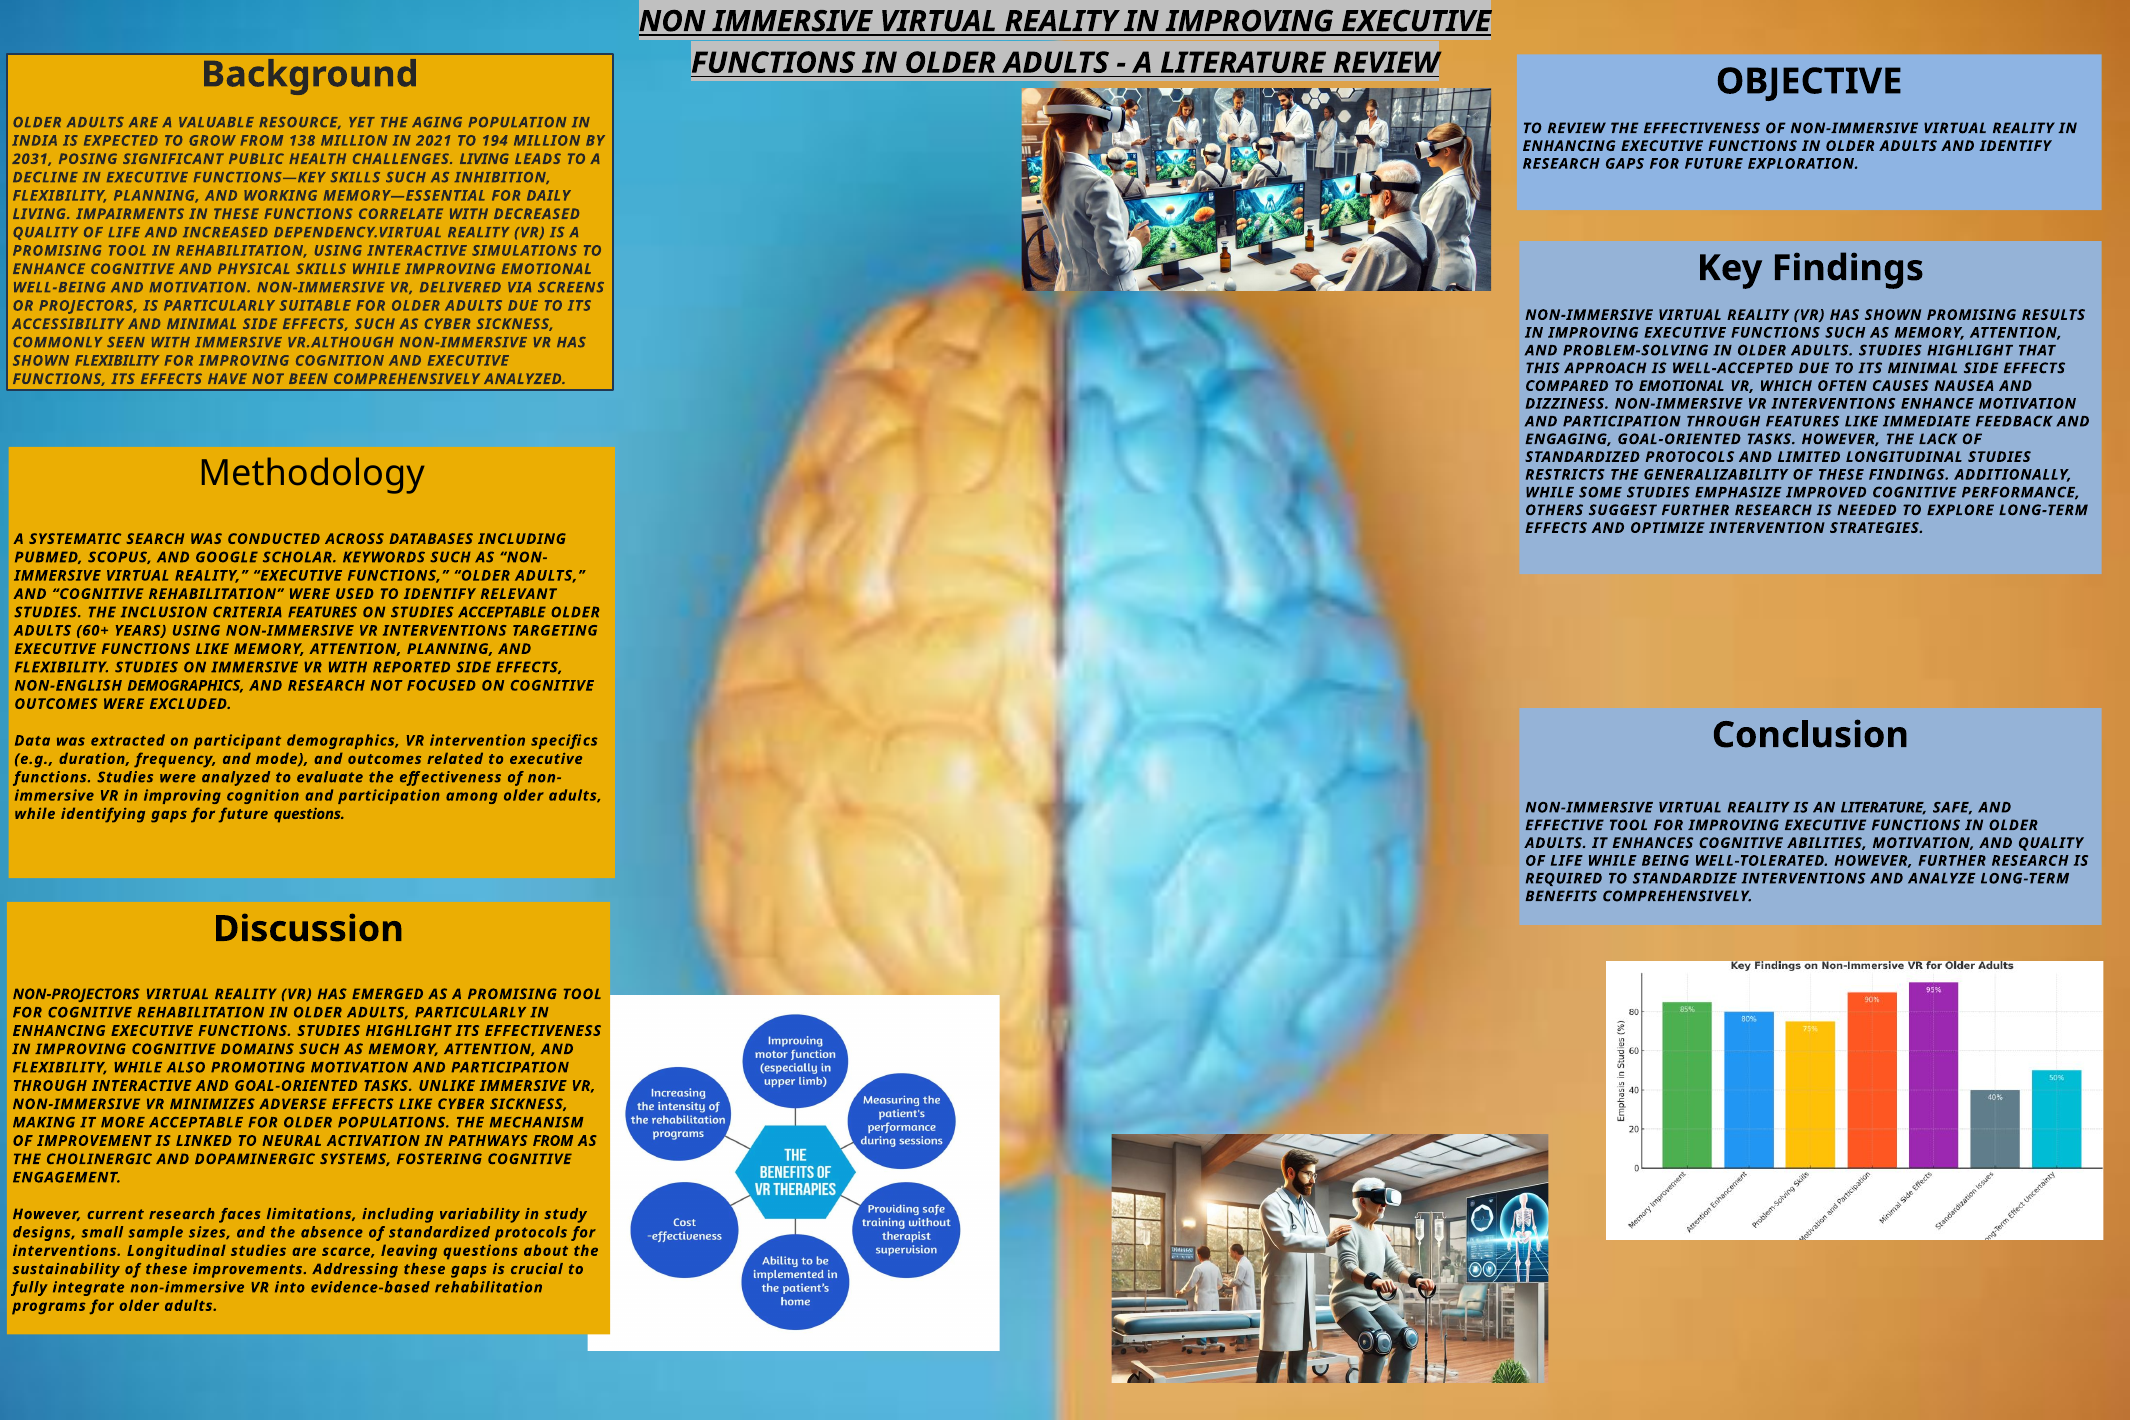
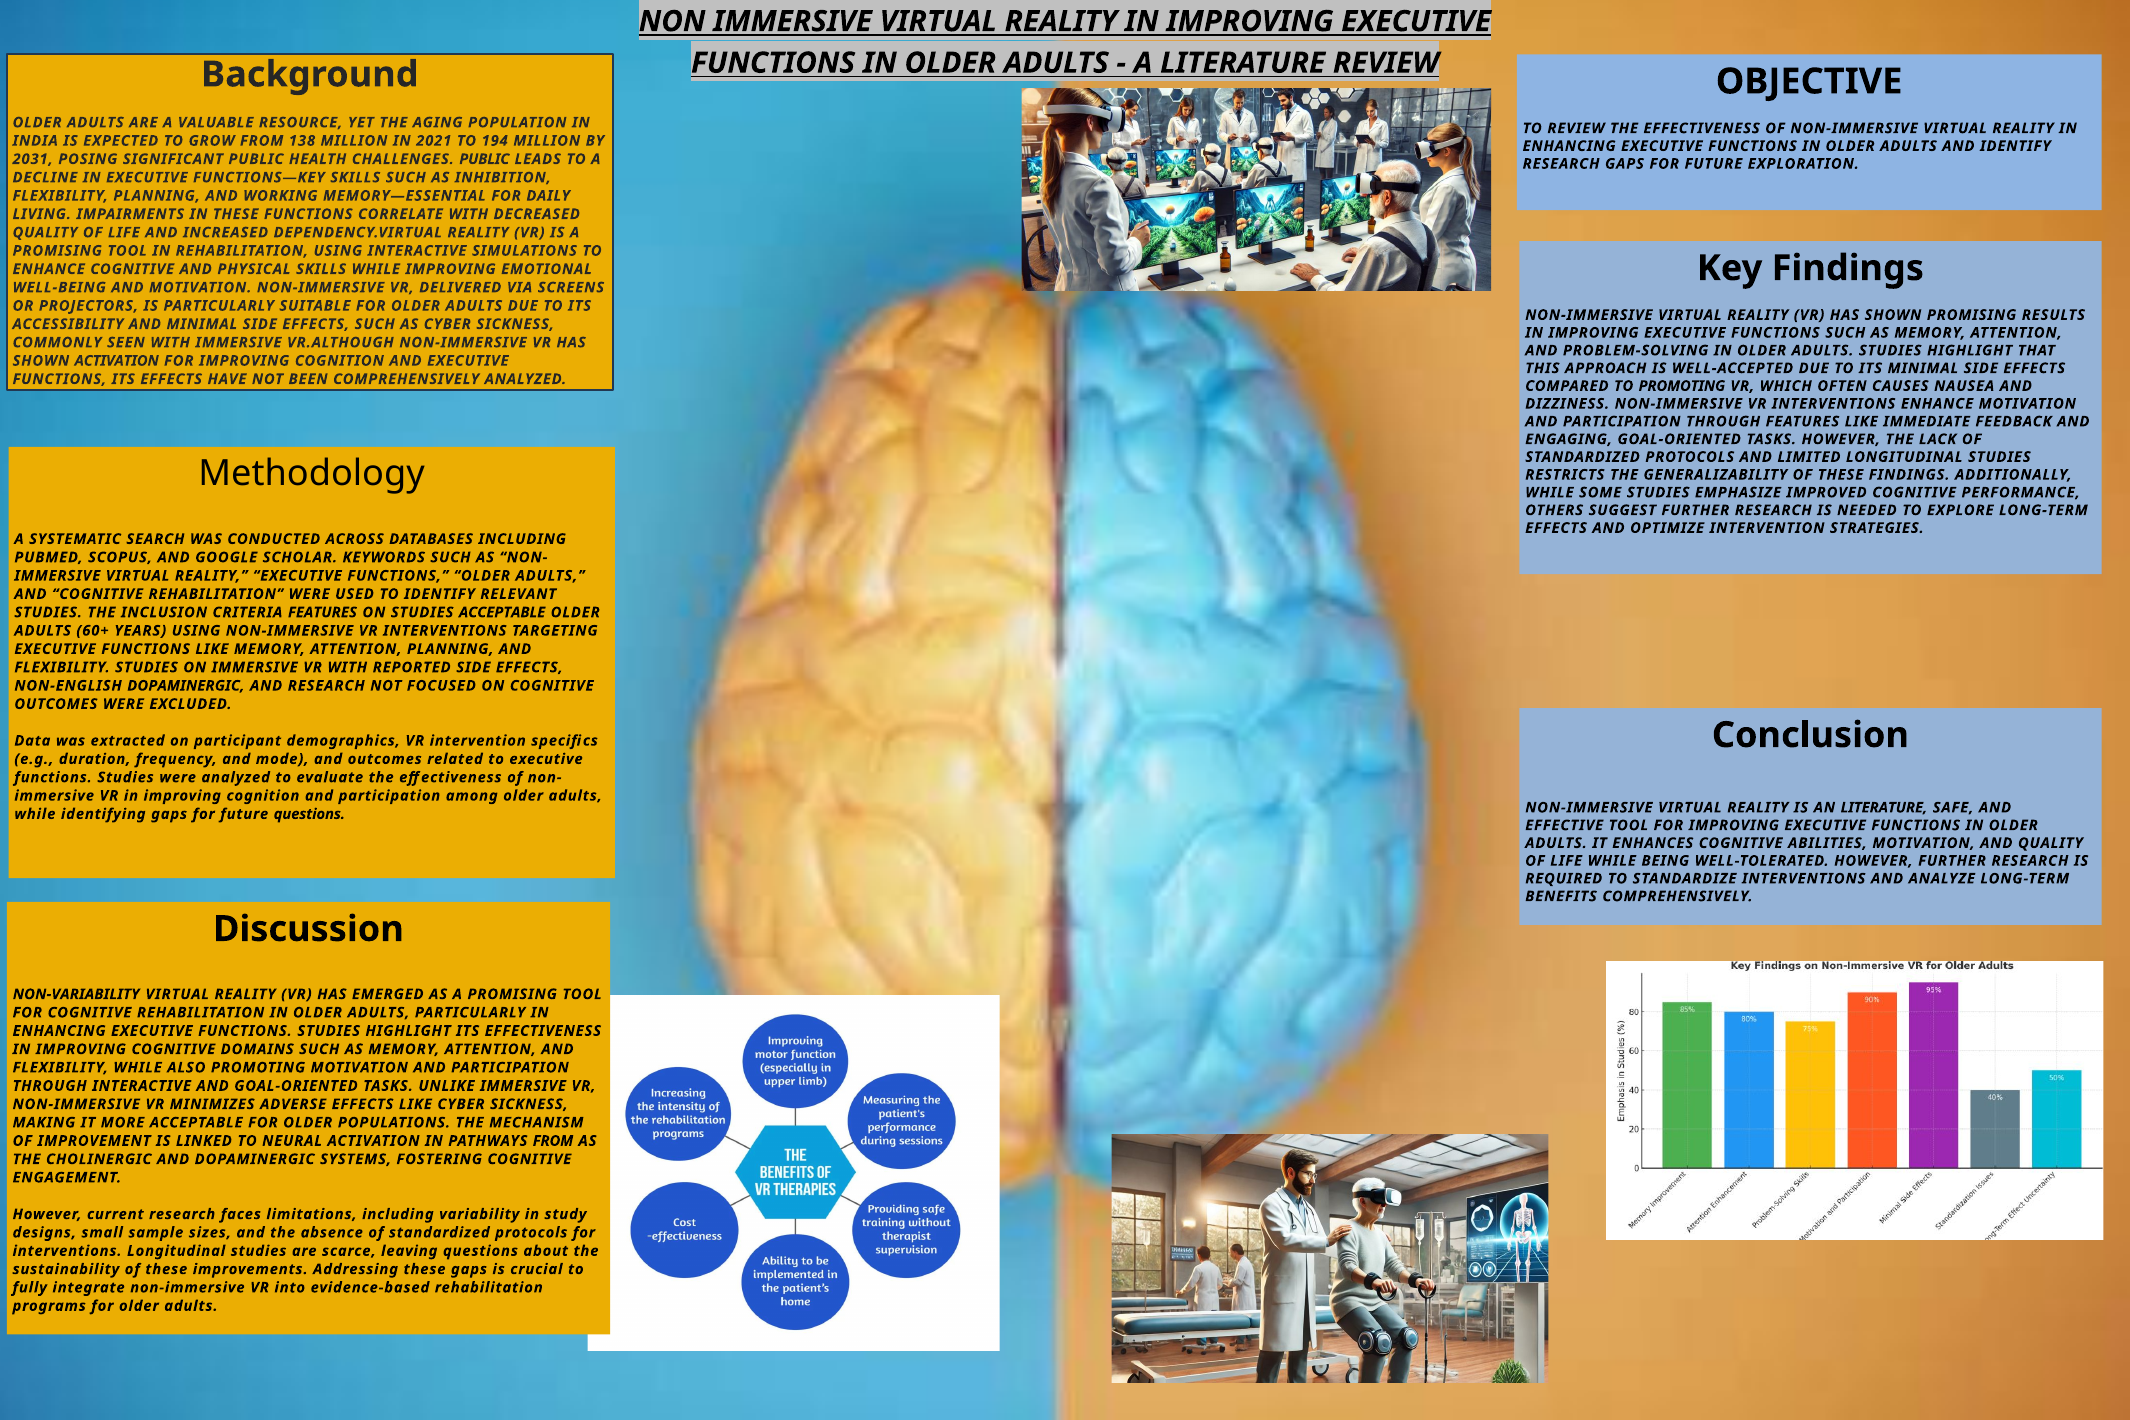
CHALLENGES LIVING: LIVING -> PUBLIC
SHOWN FLEXIBILITY: FLEXIBILITY -> ACTIVATION
TO EMOTIONAL: EMOTIONAL -> PROMOTING
NON-ENGLISH DEMOGRAPHICS: DEMOGRAPHICS -> DOPAMINERGIC
NON-PROJECTORS: NON-PROJECTORS -> NON-VARIABILITY
